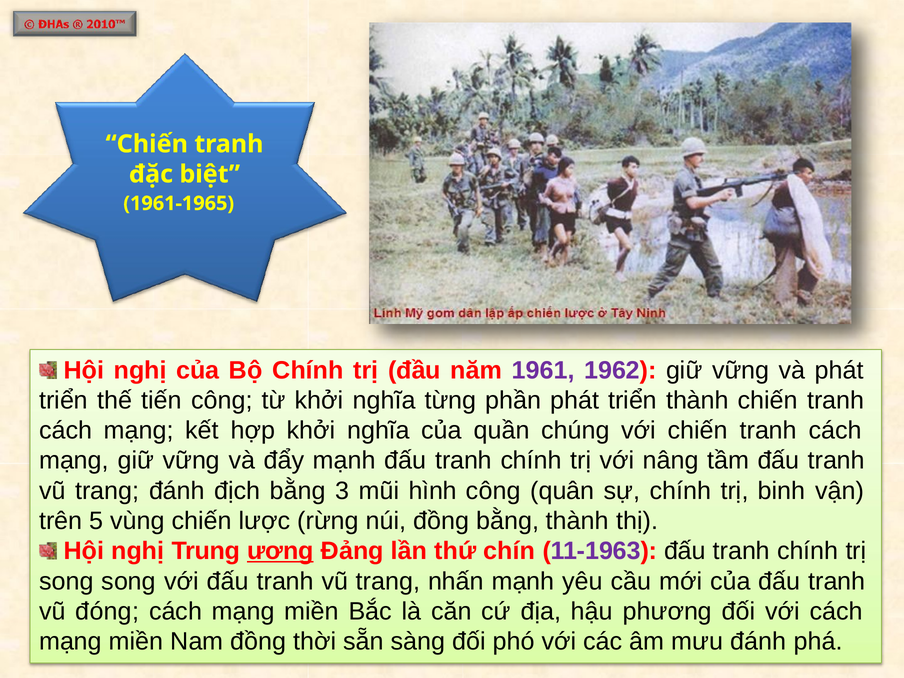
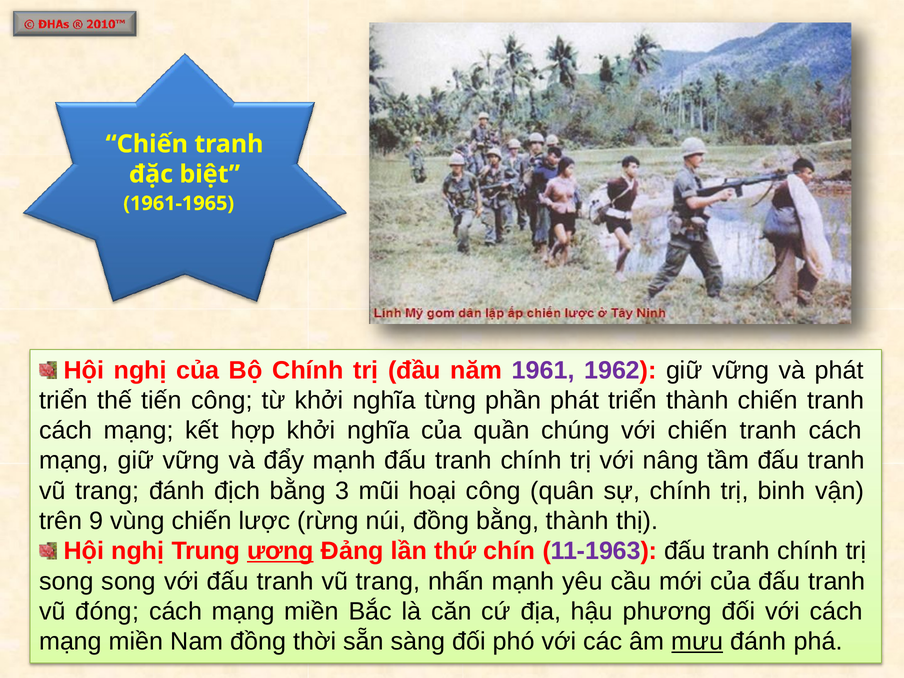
hình: hình -> hoại
5: 5 -> 9
mưu underline: none -> present
